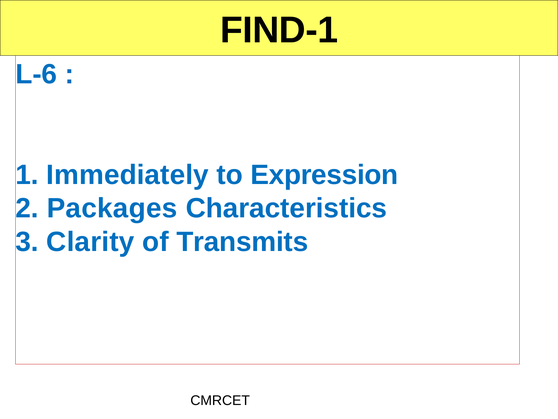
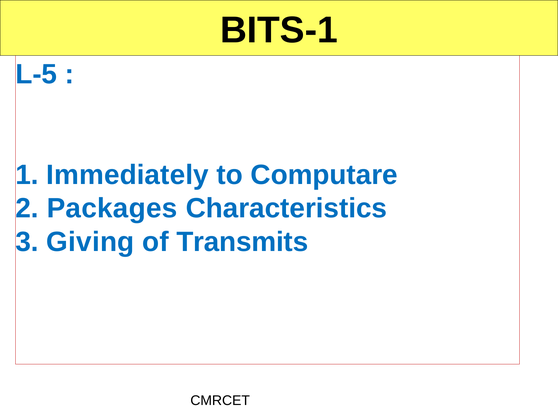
FIND-1: FIND-1 -> BITS-1
L-6: L-6 -> L-5
Expression: Expression -> Computare
Clarity: Clarity -> Giving
